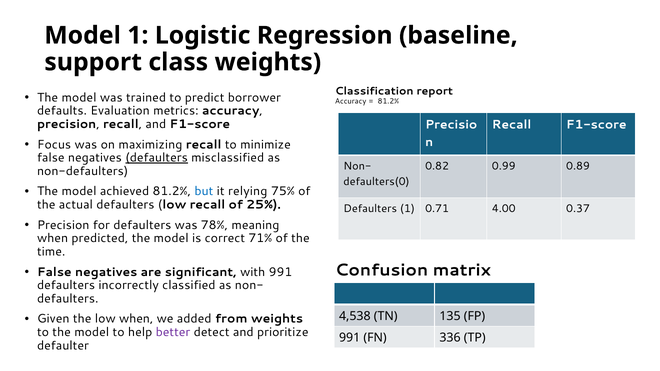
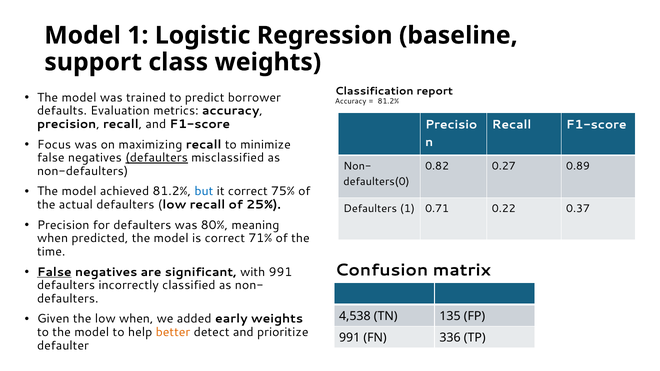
0.99: 0.99 -> 0.27
it relying: relying -> correct
4.00: 4.00 -> 0.22
78%: 78% -> 80%
False at (54, 272) underline: none -> present
from: from -> early
better colour: purple -> orange
